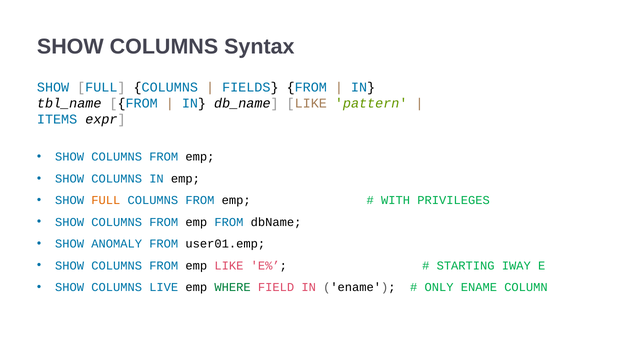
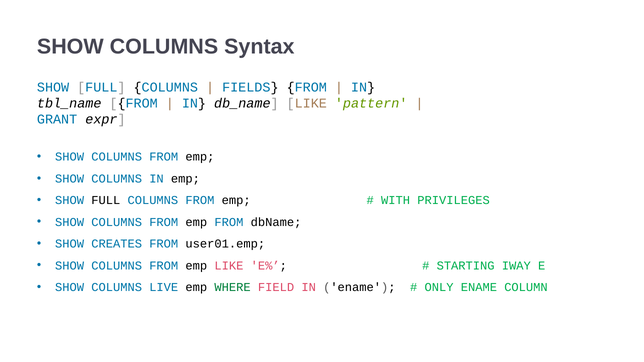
ITEMS: ITEMS -> GRANT
FULL at (106, 201) colour: orange -> black
ANOMALY: ANOMALY -> CREATES
